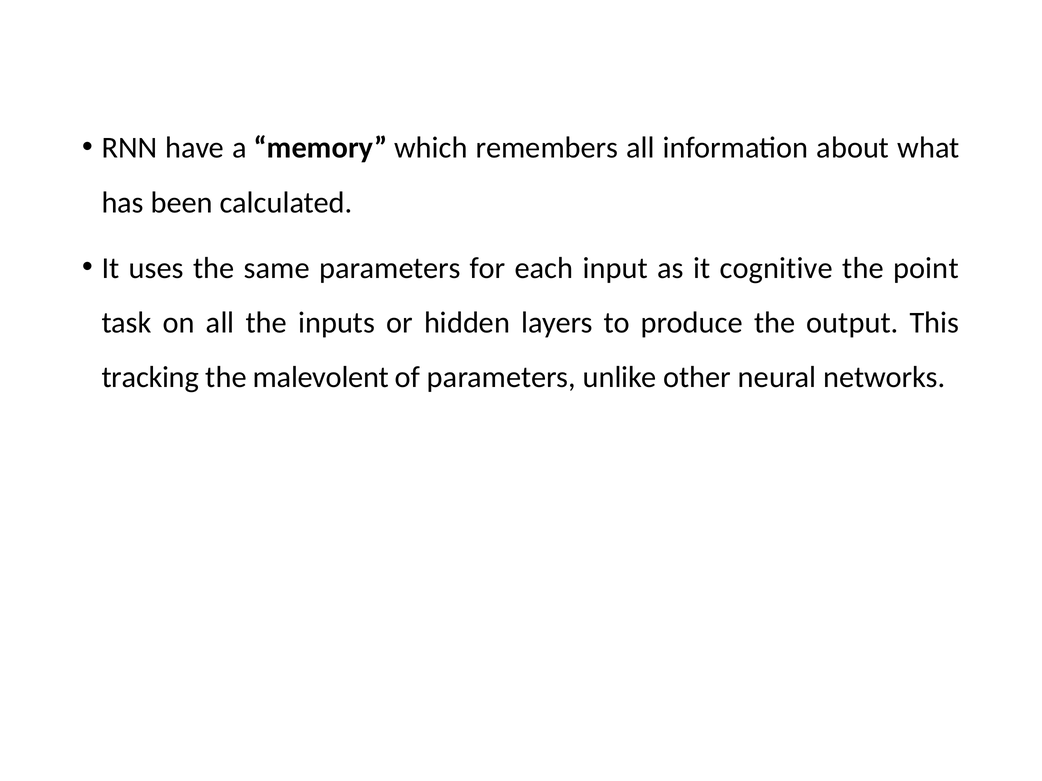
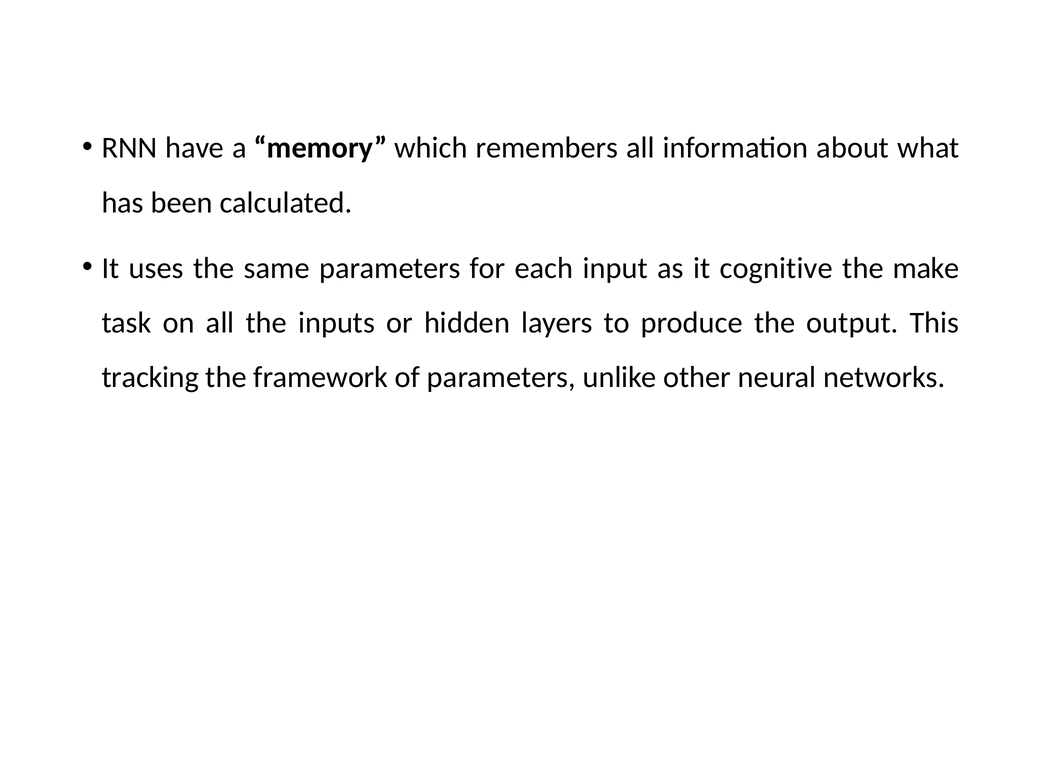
point: point -> make
malevolent: malevolent -> framework
